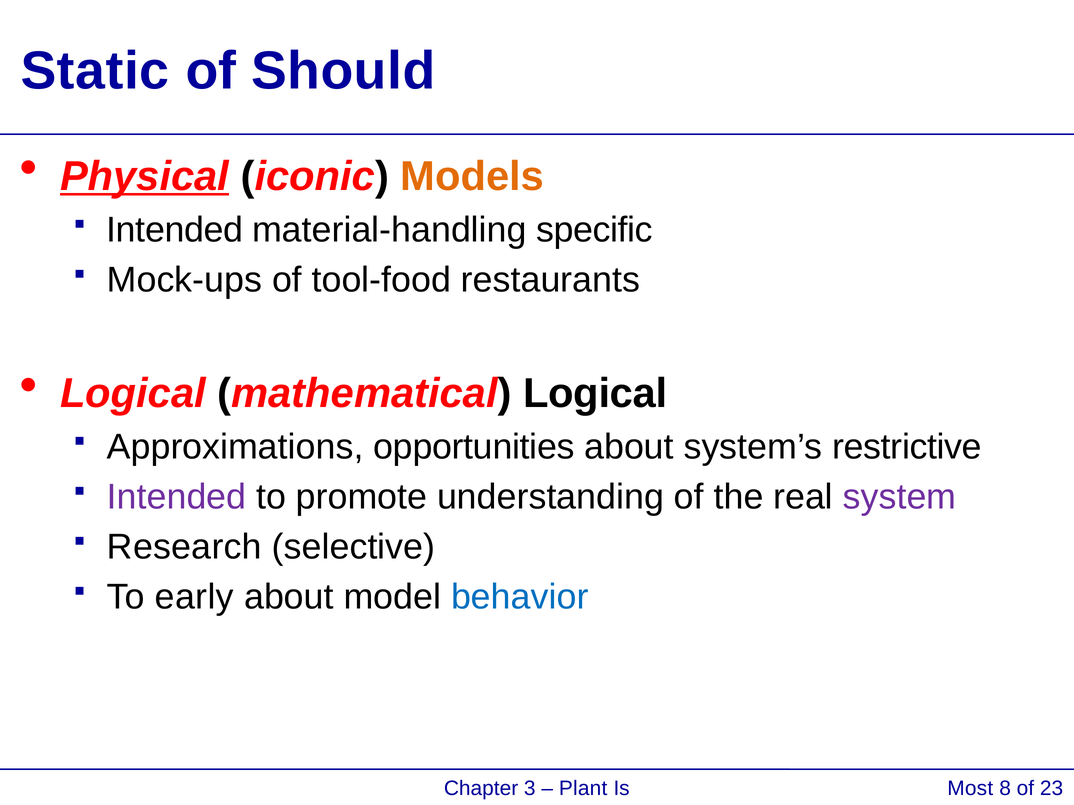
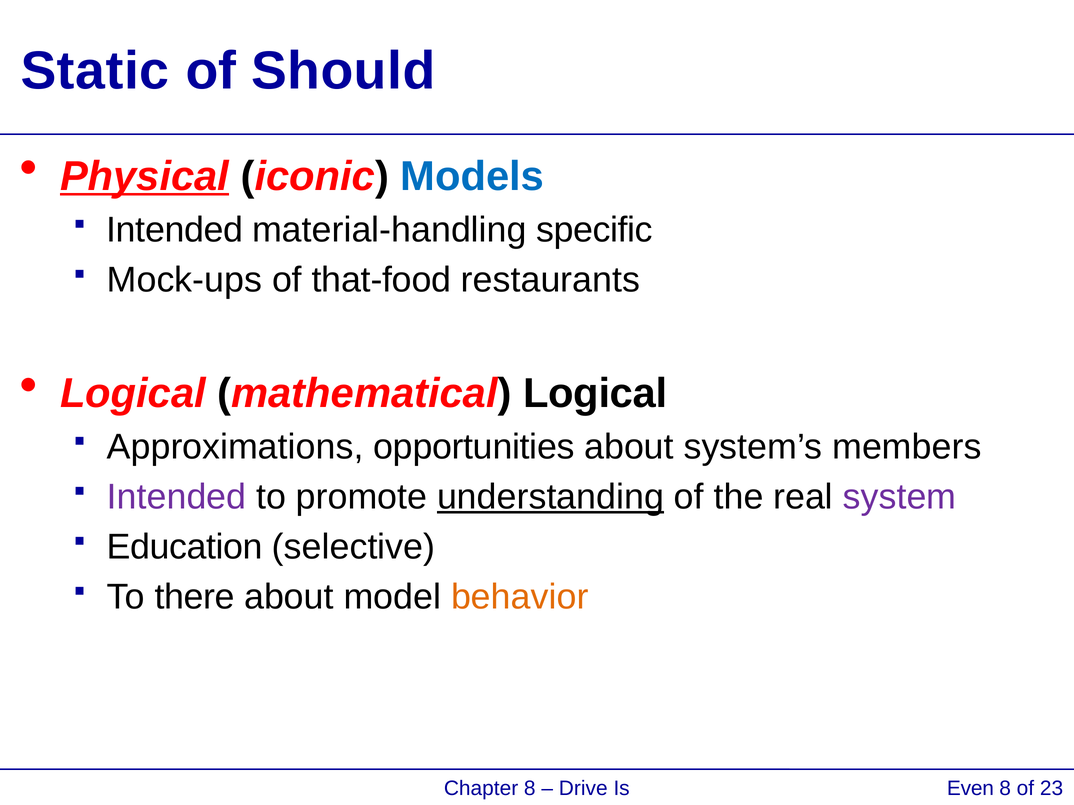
Models colour: orange -> blue
tool-food: tool-food -> that-food
restrictive: restrictive -> members
understanding underline: none -> present
Research: Research -> Education
early: early -> there
behavior colour: blue -> orange
Chapter 3: 3 -> 8
Plant: Plant -> Drive
Most: Most -> Even
